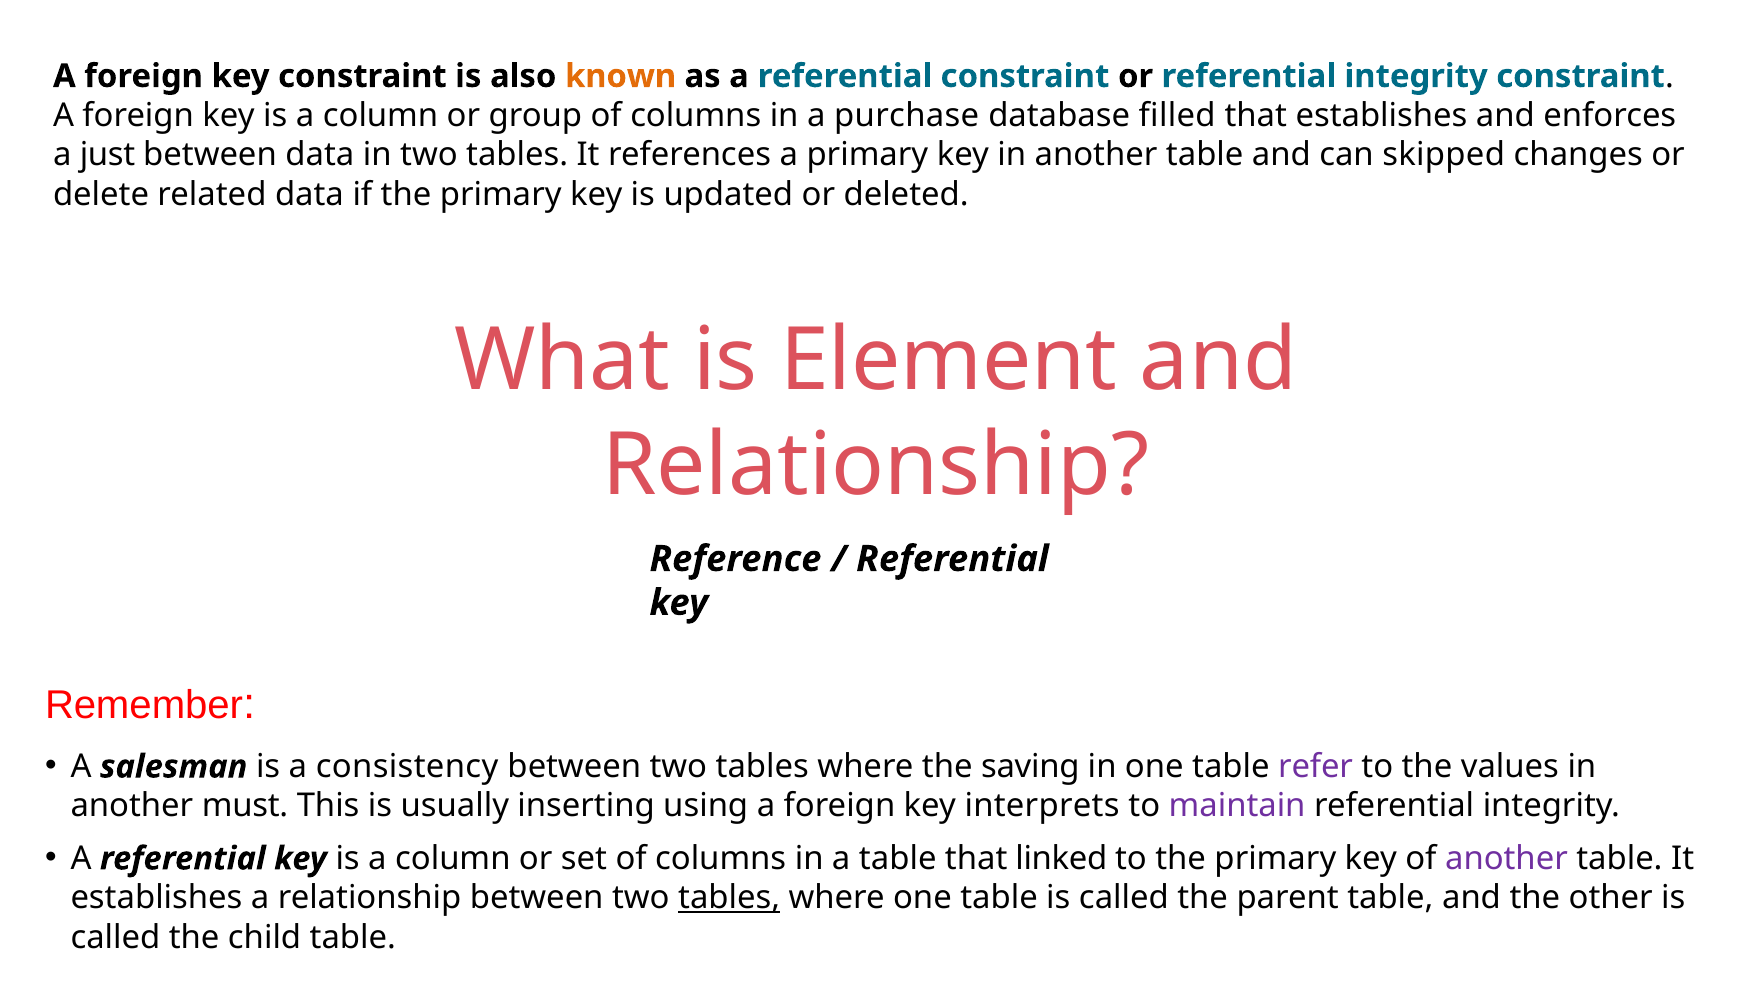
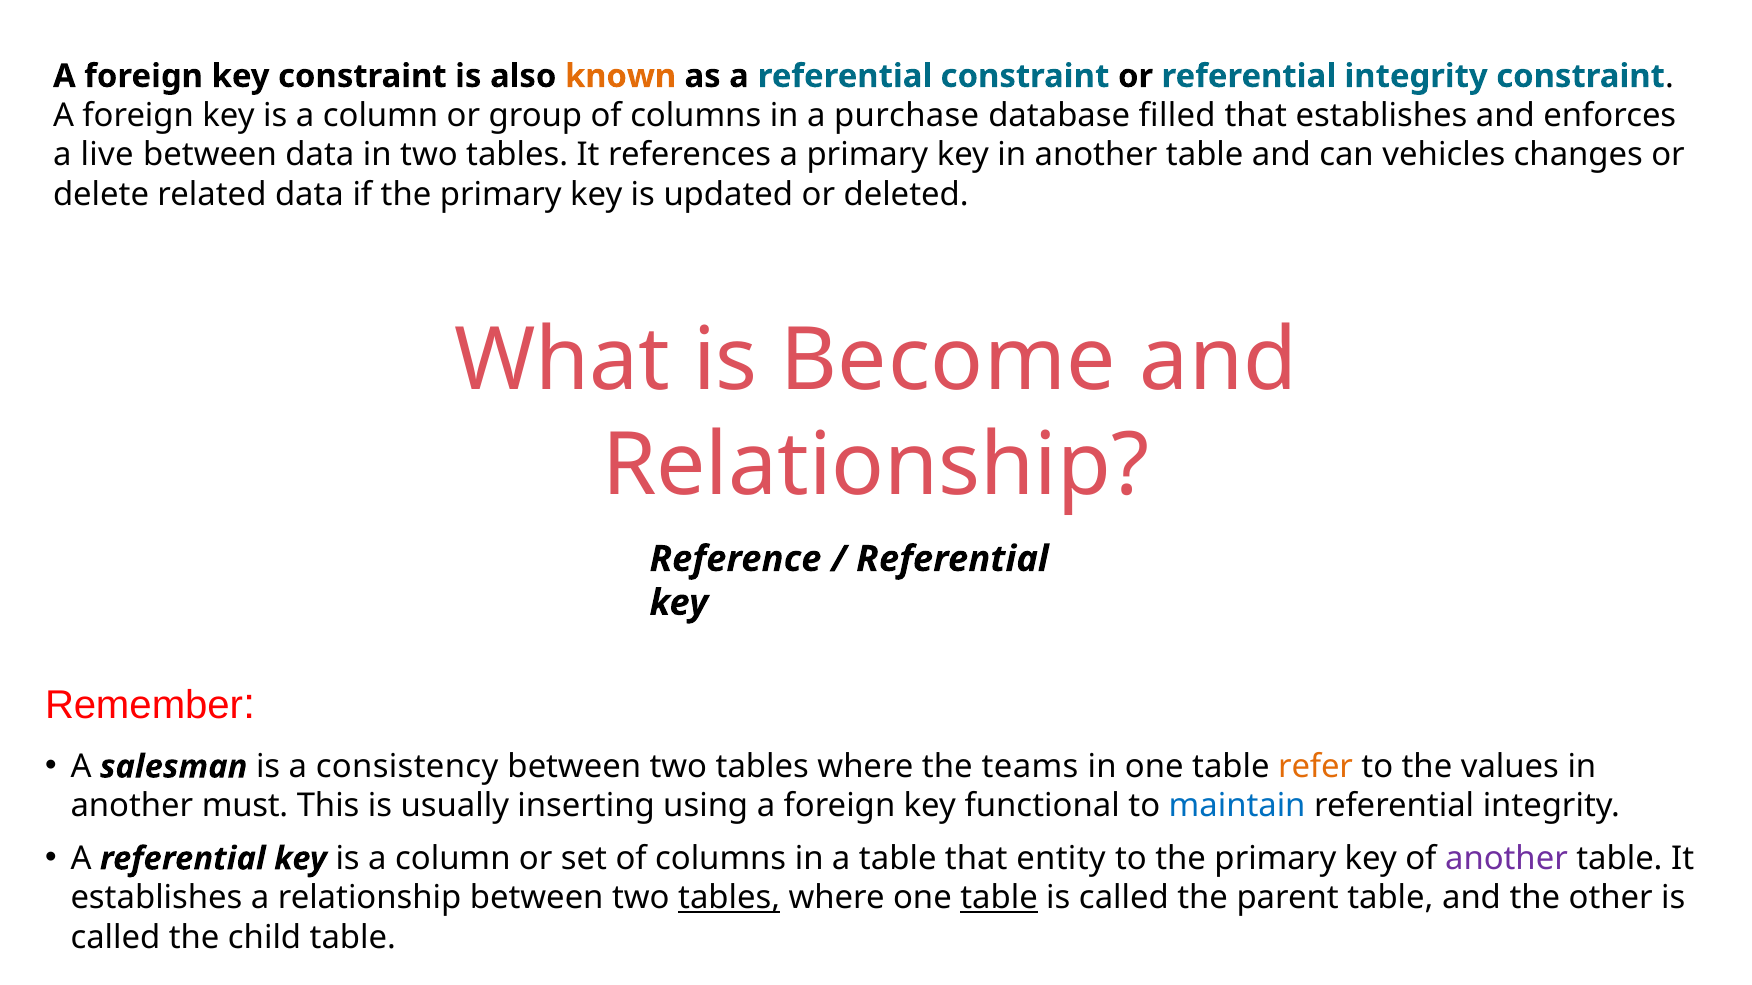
just: just -> live
skipped: skipped -> vehicles
Element: Element -> Become
saving: saving -> teams
refer colour: purple -> orange
interprets: interprets -> functional
maintain colour: purple -> blue
linked: linked -> entity
table at (999, 899) underline: none -> present
